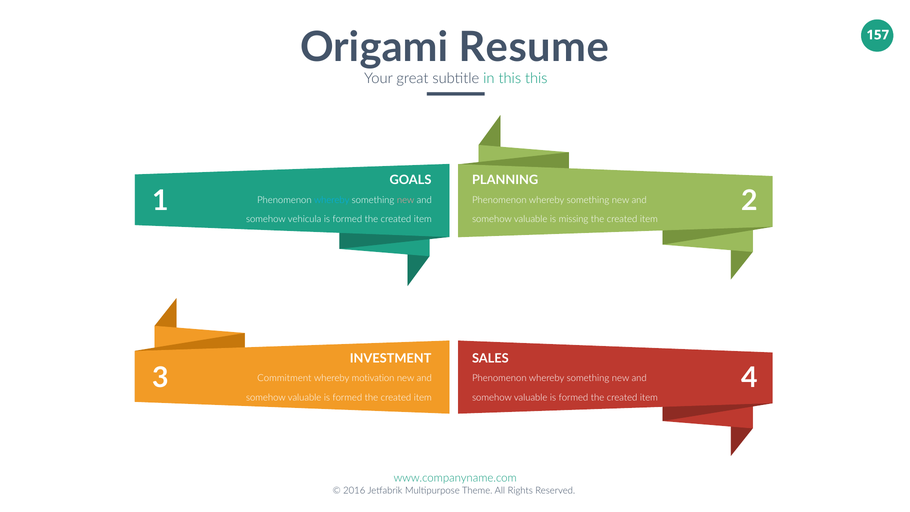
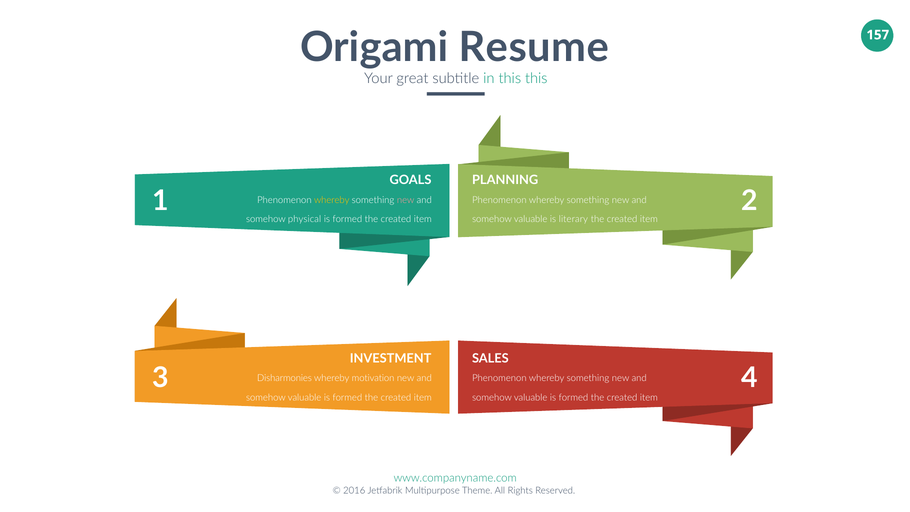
whereby at (332, 200) colour: light blue -> yellow
vehicula: vehicula -> physical
missing: missing -> literary
Commitment: Commitment -> Disharmonies
